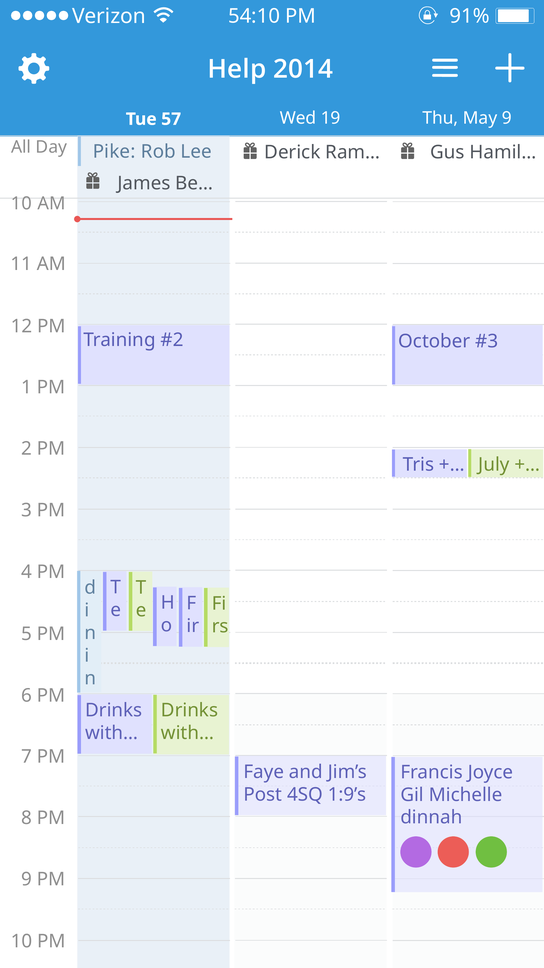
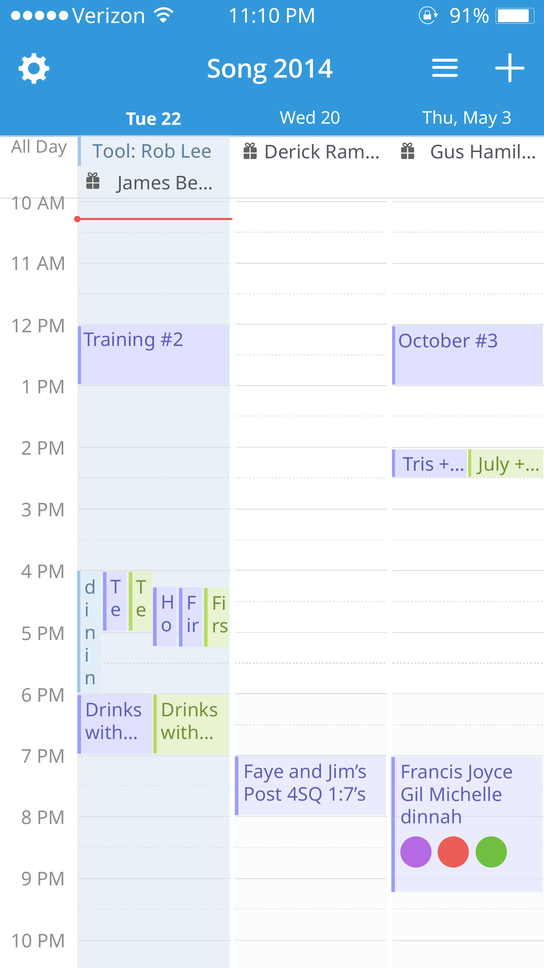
54:10: 54:10 -> 11:10
Help: Help -> Song
57: 57 -> 22
19: 19 -> 20
May 9: 9 -> 3
Pike: Pike -> Tool
1:9’s: 1:9’s -> 1:7’s
